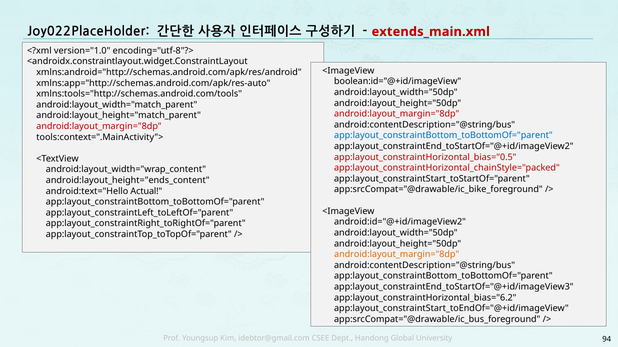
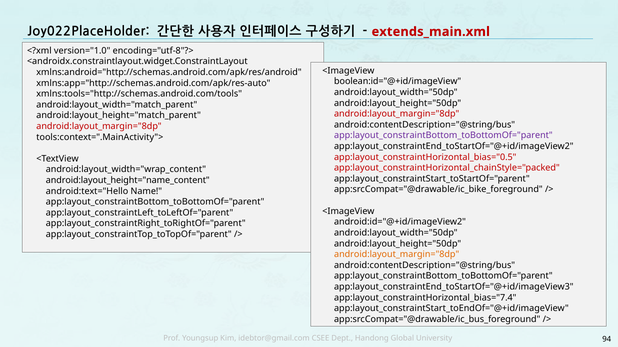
app:layout_constraintBottom_toBottomOf="parent at (443, 136) colour: blue -> purple
android:layout_height="ends_content: android:layout_height="ends_content -> android:layout_height="name_content
Actual: Actual -> Name
app:layout_constraintHorizontal_bias="6.2: app:layout_constraintHorizontal_bias="6.2 -> app:layout_constraintHorizontal_bias="7.4
